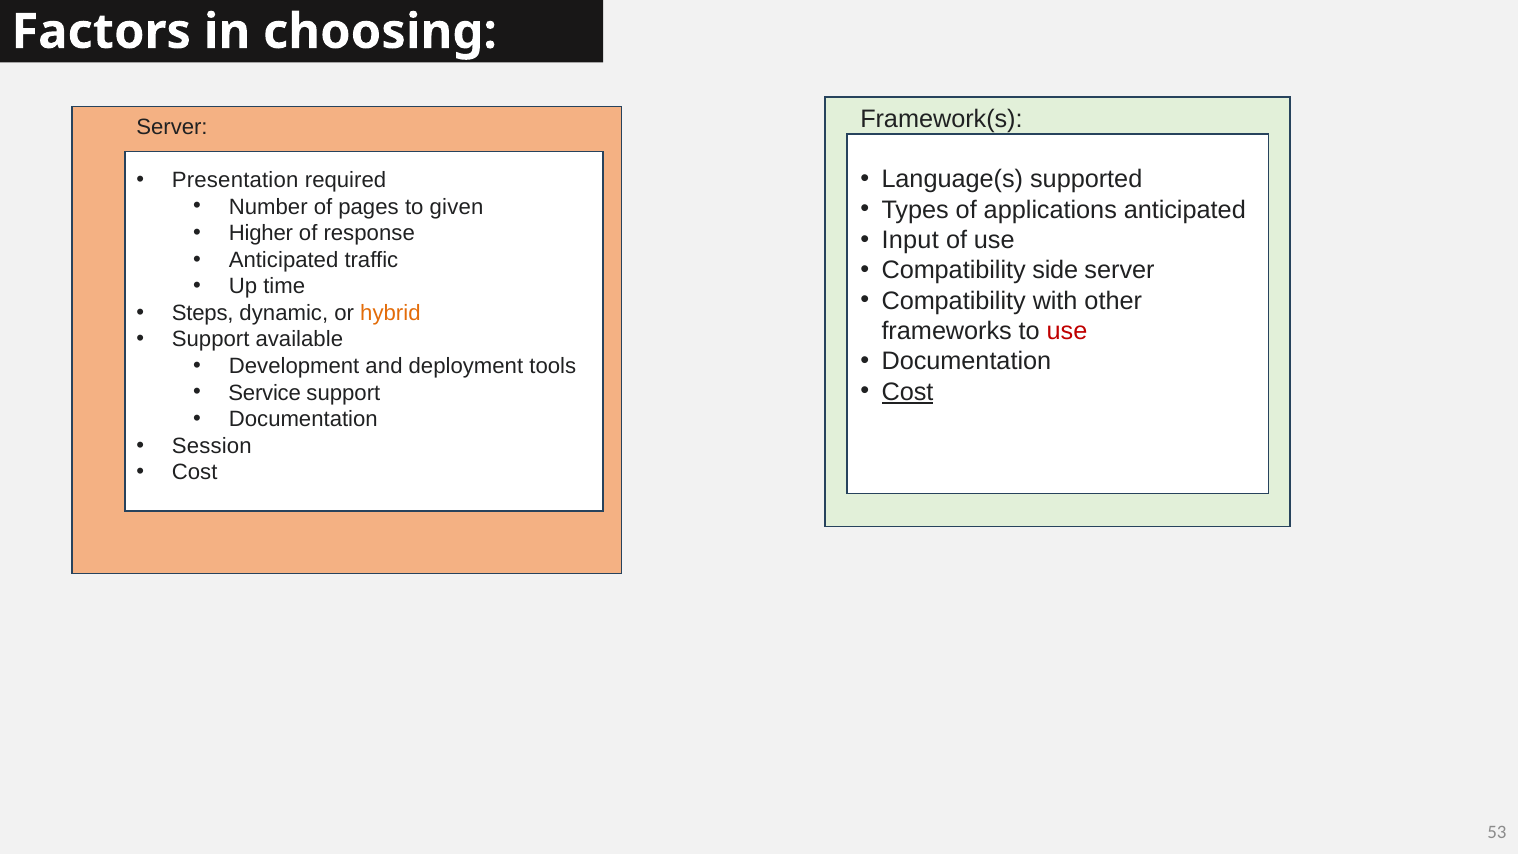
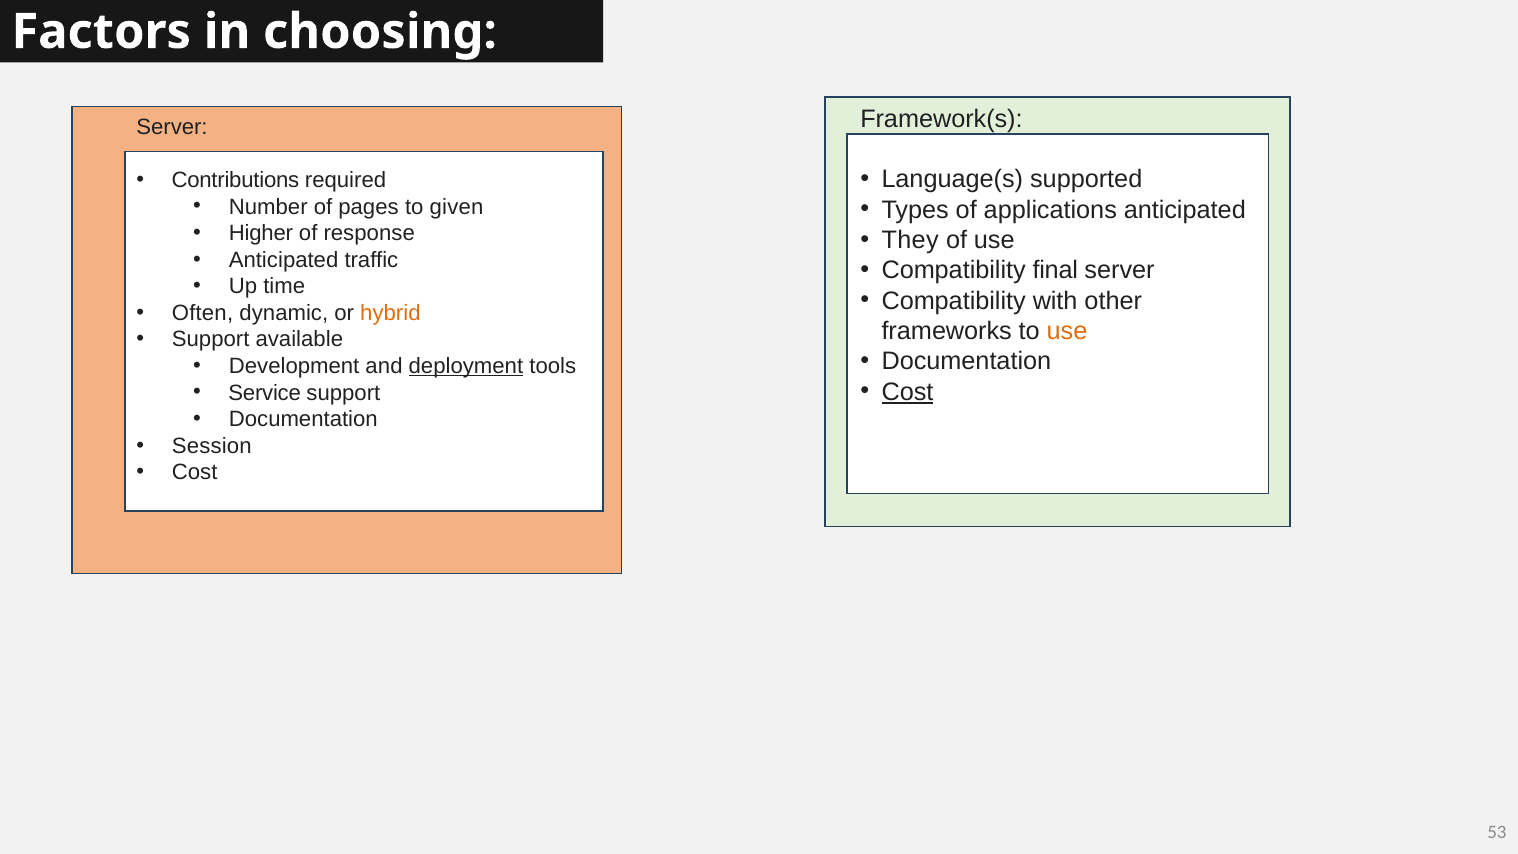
Presentation: Presentation -> Contributions
Input: Input -> They
side: side -> final
Steps: Steps -> Often
use at (1067, 331) colour: red -> orange
deployment underline: none -> present
